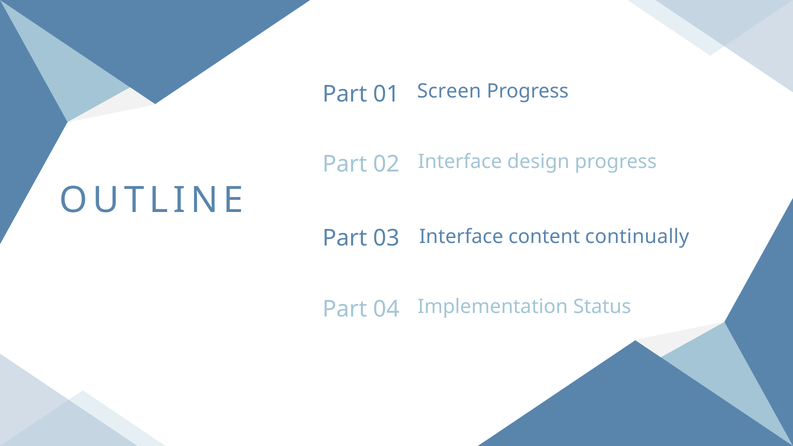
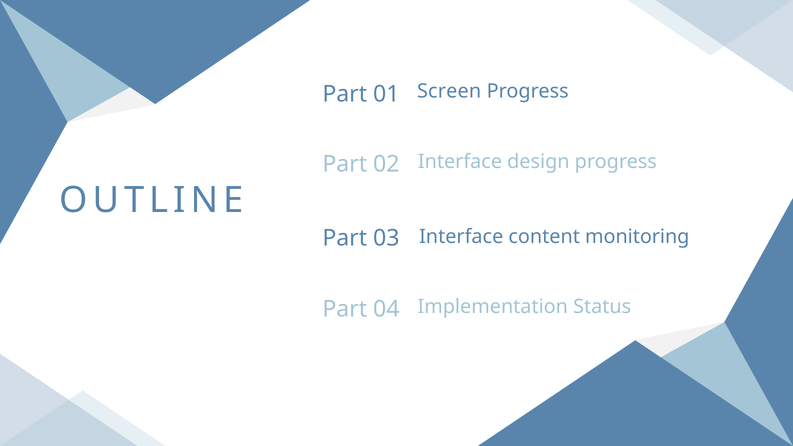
continually: continually -> monitoring
